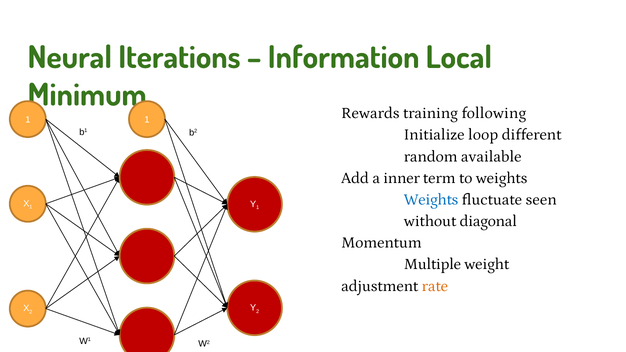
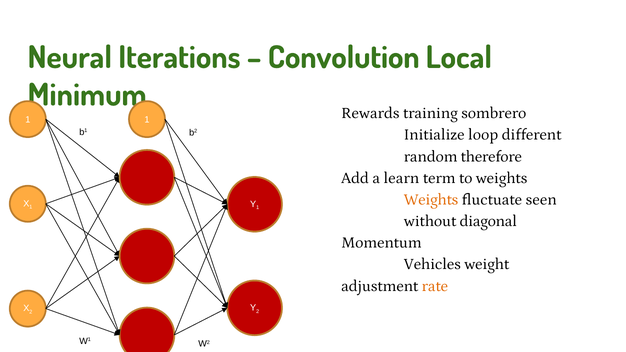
Information: Information -> Convolution
following: following -> sombrero
available: available -> therefore
inner: inner -> learn
Weights at (431, 200) colour: blue -> orange
Multiple: Multiple -> Vehicles
